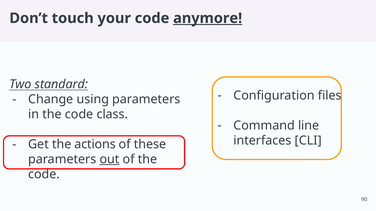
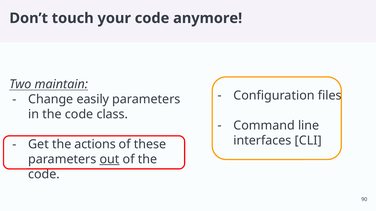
anymore underline: present -> none
standard: standard -> maintain
using: using -> easily
